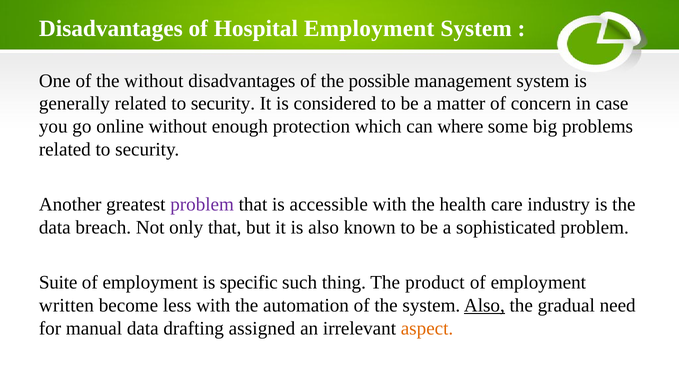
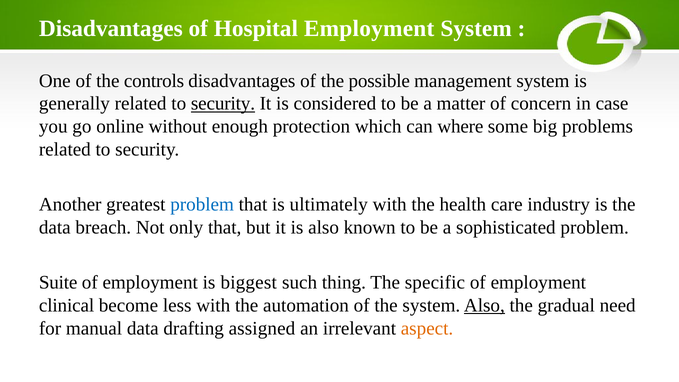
the without: without -> controls
security at (223, 104) underline: none -> present
problem at (202, 204) colour: purple -> blue
accessible: accessible -> ultimately
specific: specific -> biggest
product: product -> specific
written: written -> clinical
